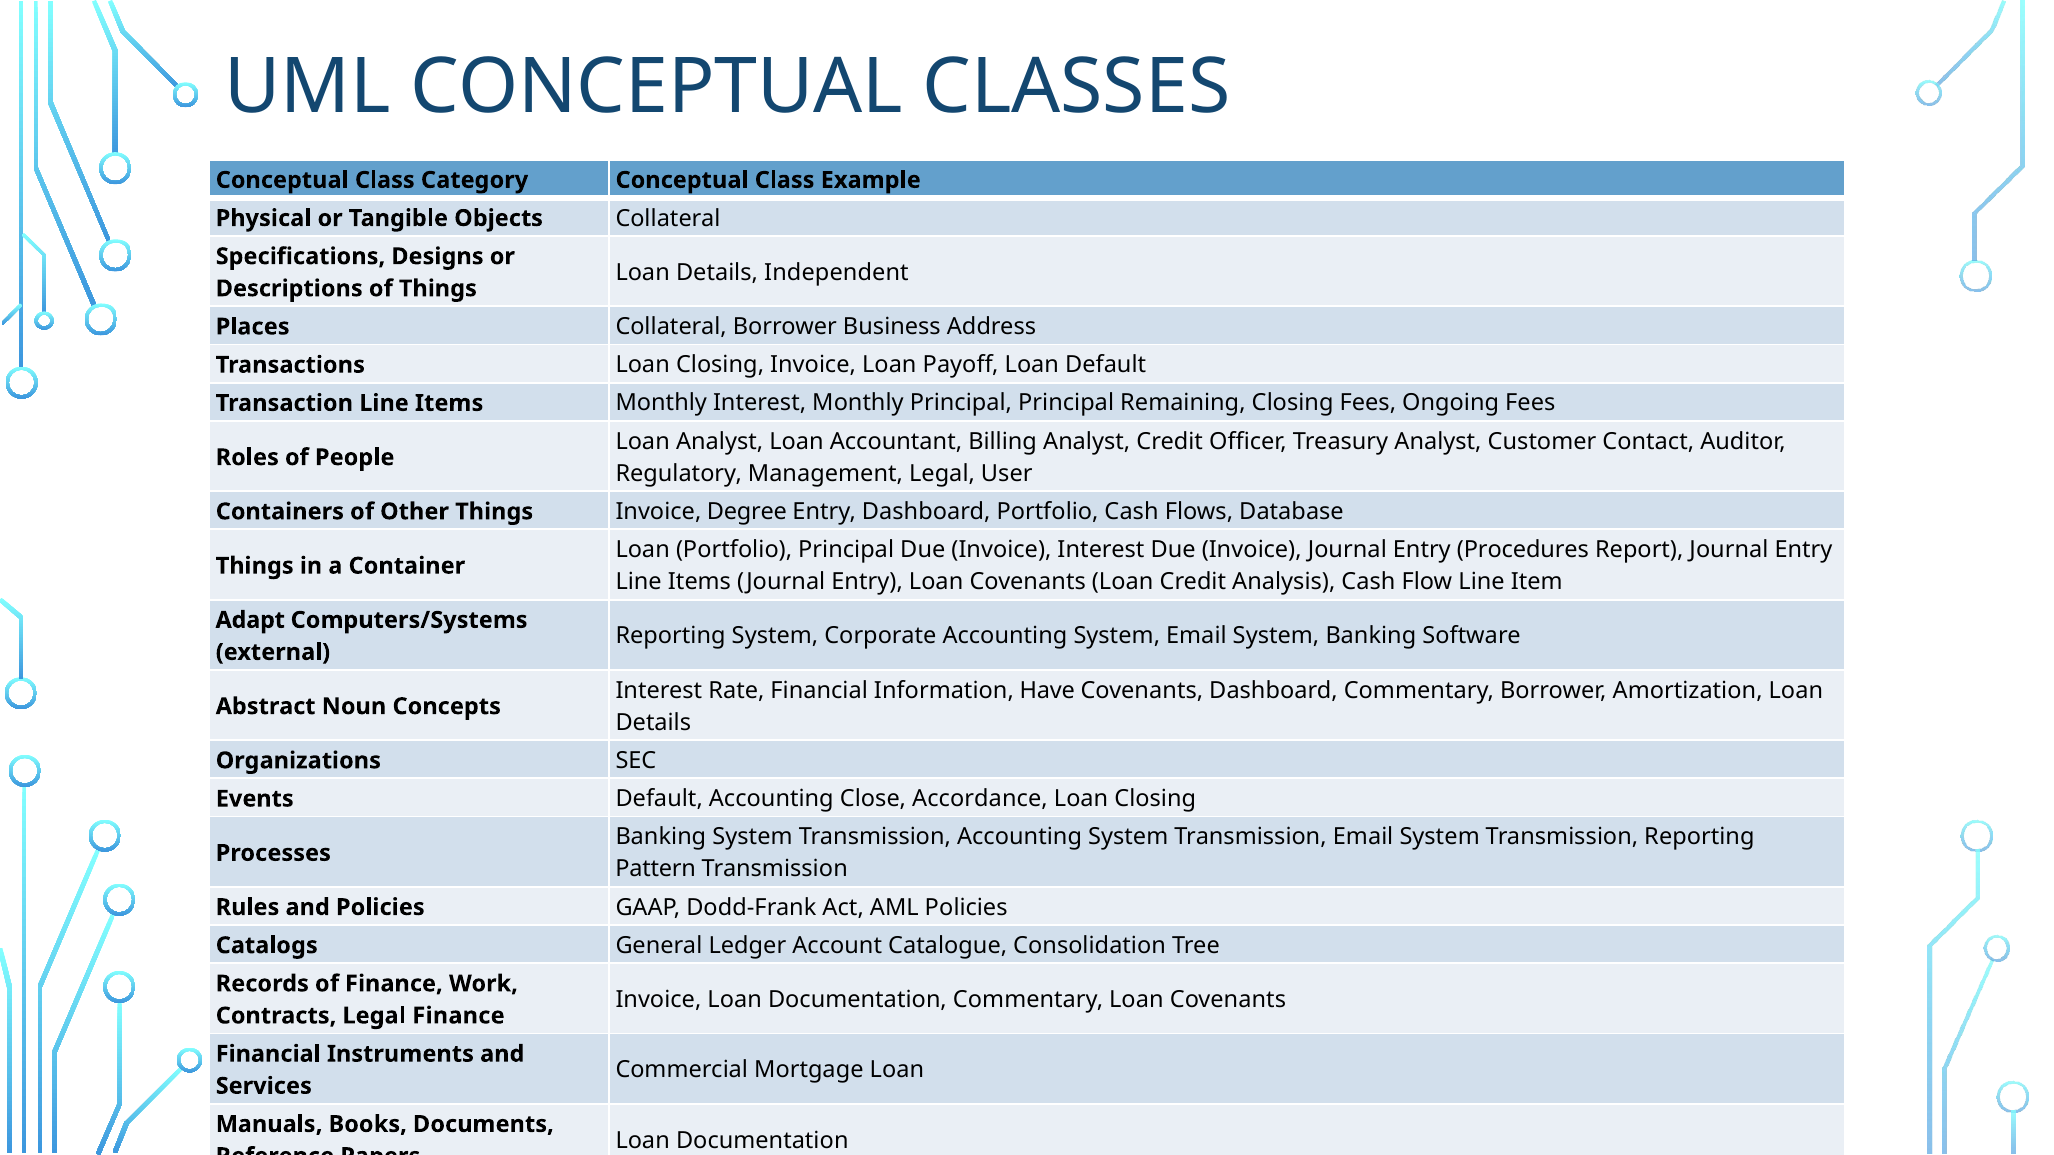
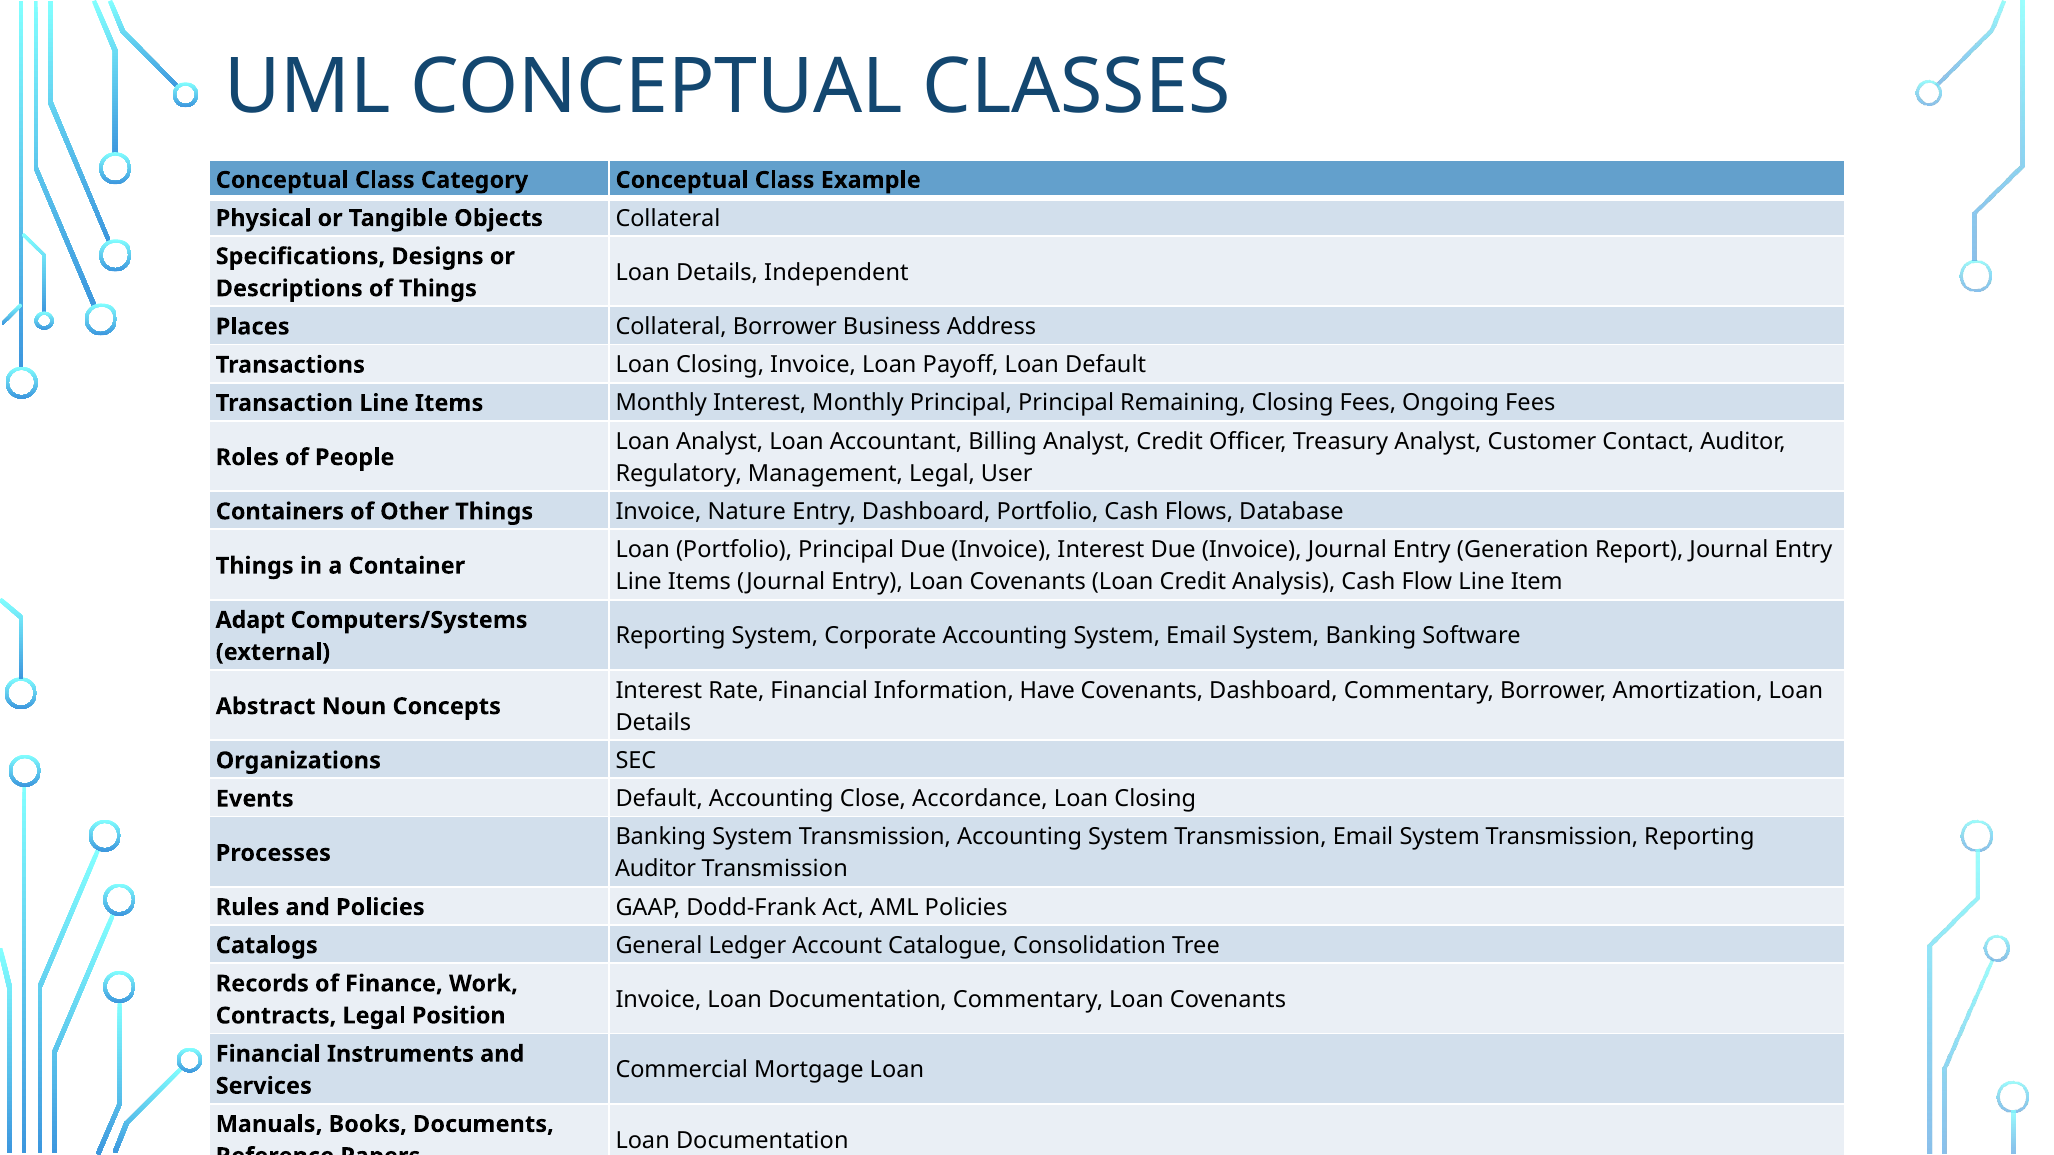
Degree: Degree -> Nature
Procedures: Procedures -> Generation
Pattern at (656, 869): Pattern -> Auditor
Legal Finance: Finance -> Position
